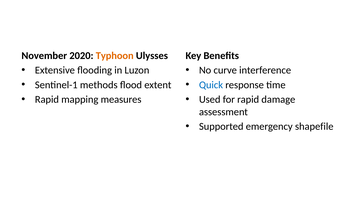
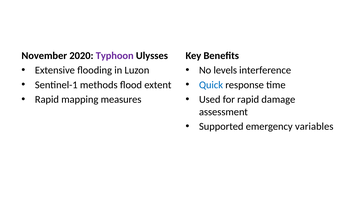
Typhoon colour: orange -> purple
curve: curve -> levels
shapefile: shapefile -> variables
